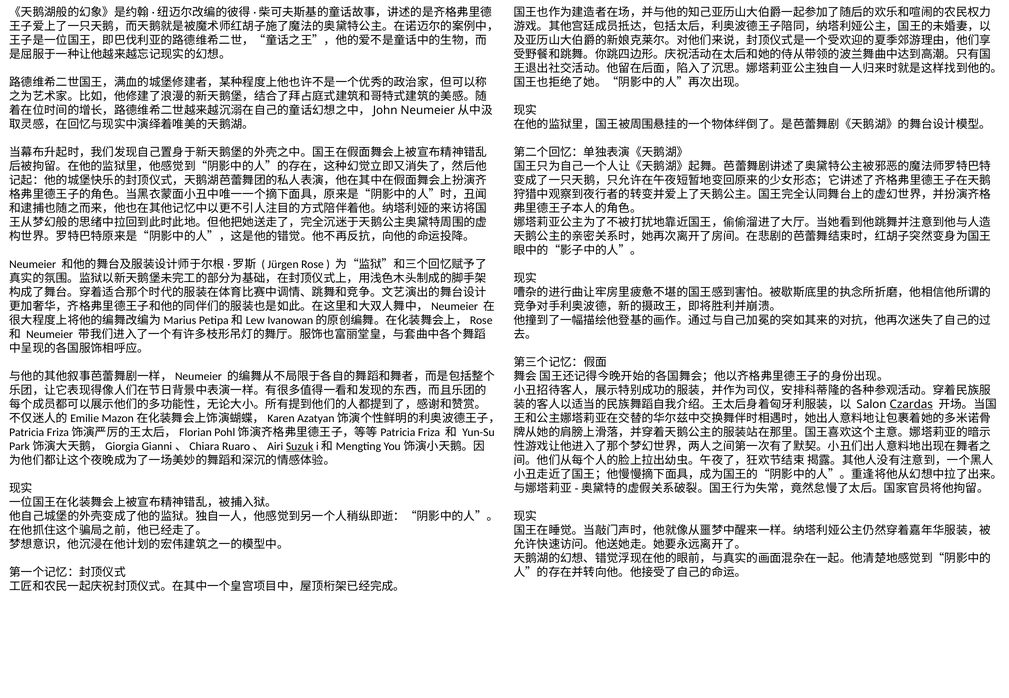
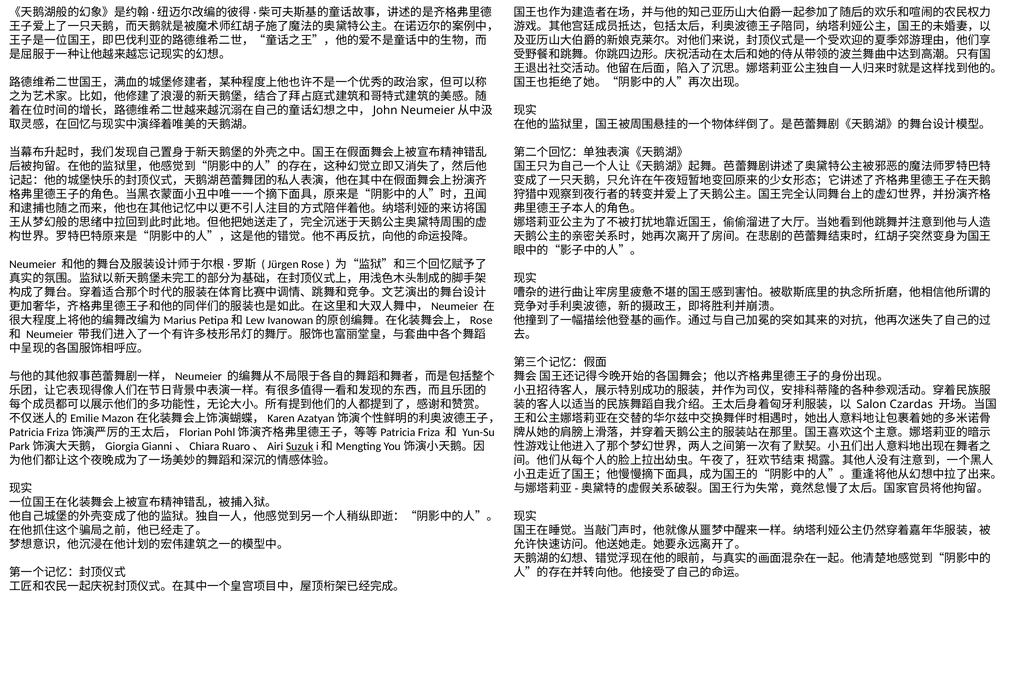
Czardas underline: present -> none
